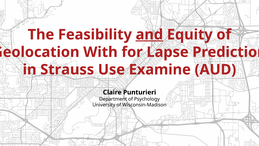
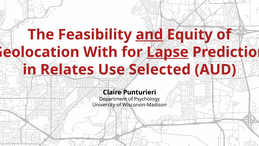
Lapse underline: none -> present
Strauss: Strauss -> Relates
Examine: Examine -> Selected
